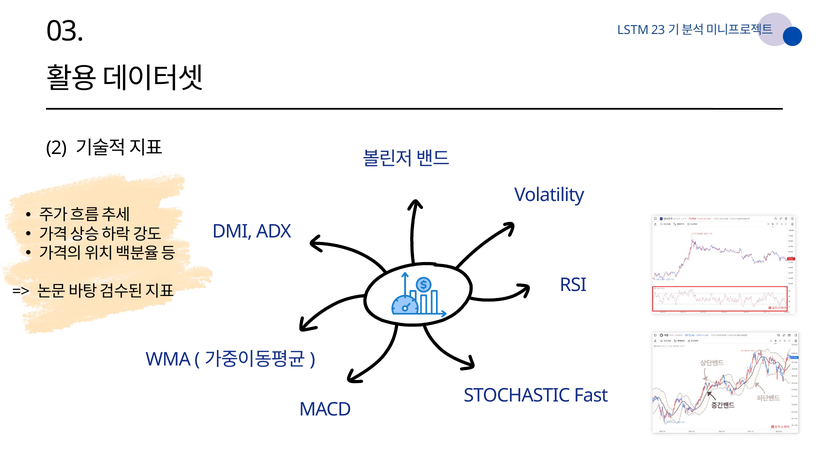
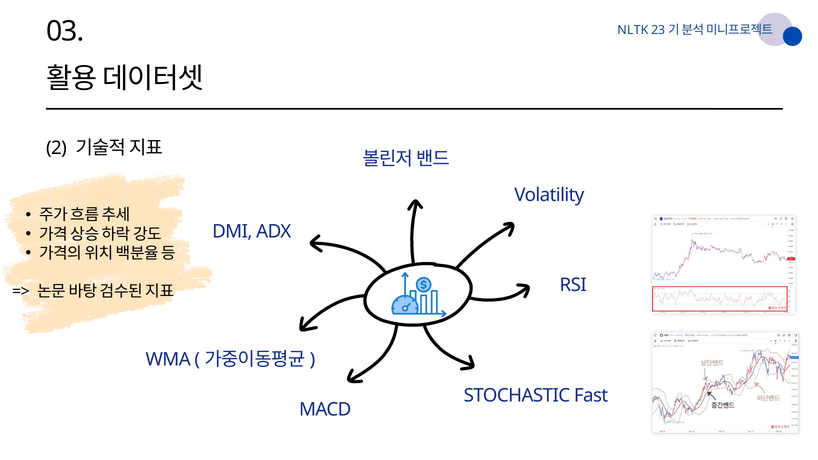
LSTM: LSTM -> NLTK
